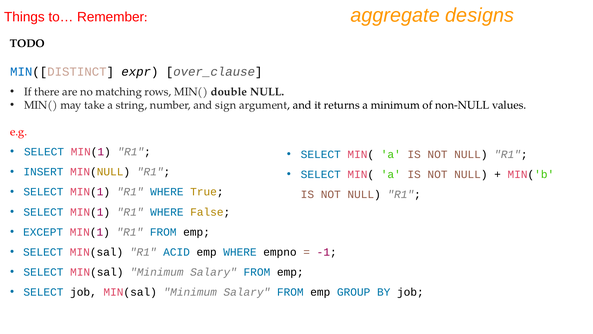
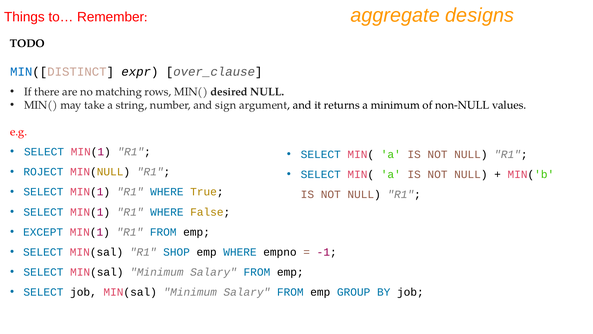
double: double -> desired
INSERT: INSERT -> ROJECT
ACID: ACID -> SHOP
